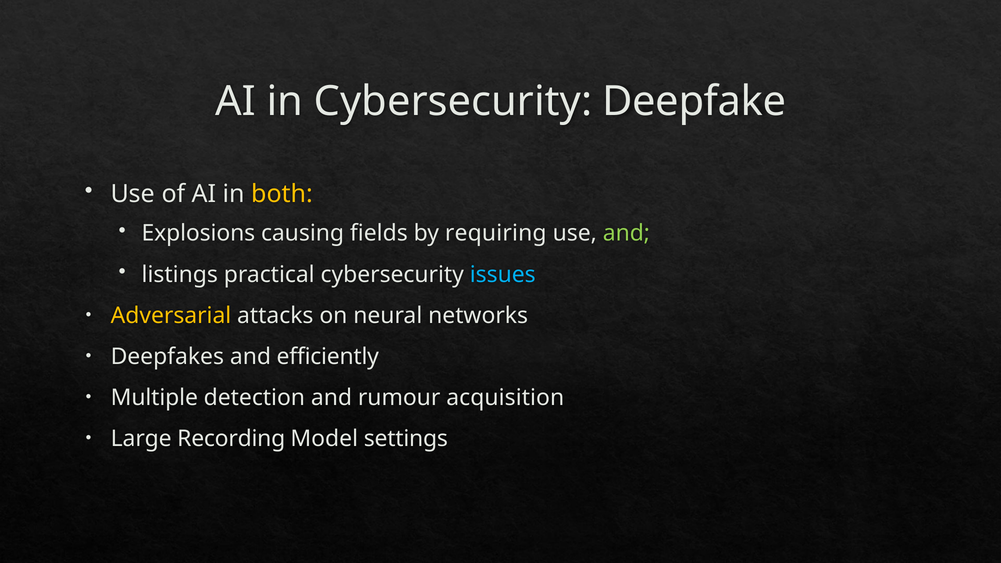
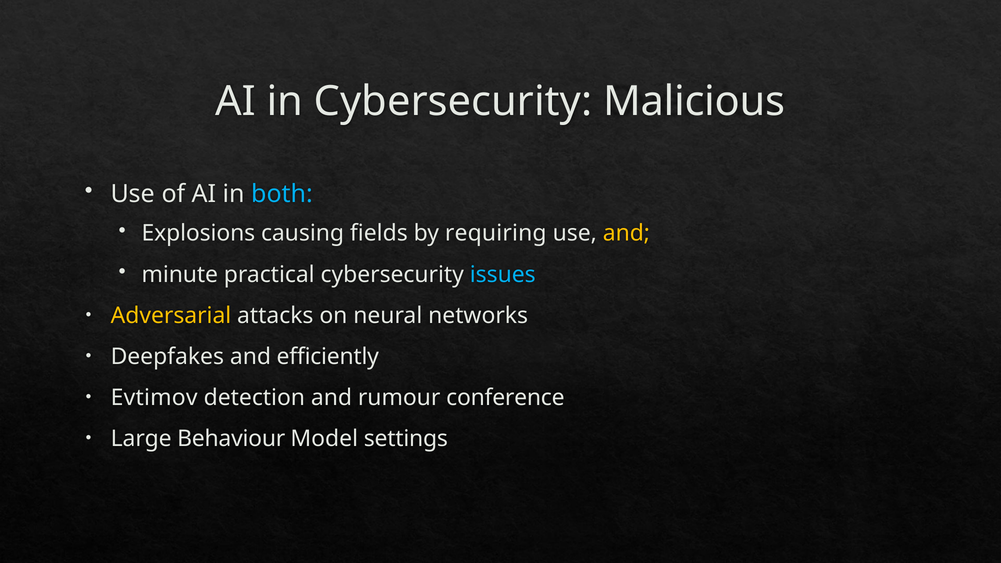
Deepfake: Deepfake -> Malicious
both colour: yellow -> light blue
and at (626, 233) colour: light green -> yellow
listings: listings -> minute
Multiple: Multiple -> Evtimov
acquisition: acquisition -> conference
Recording: Recording -> Behaviour
